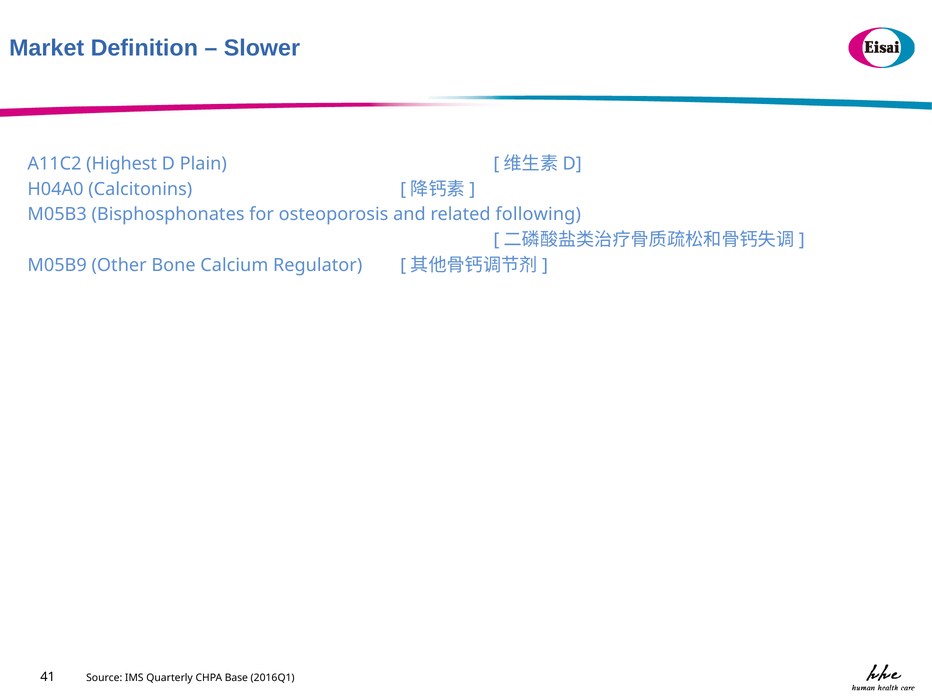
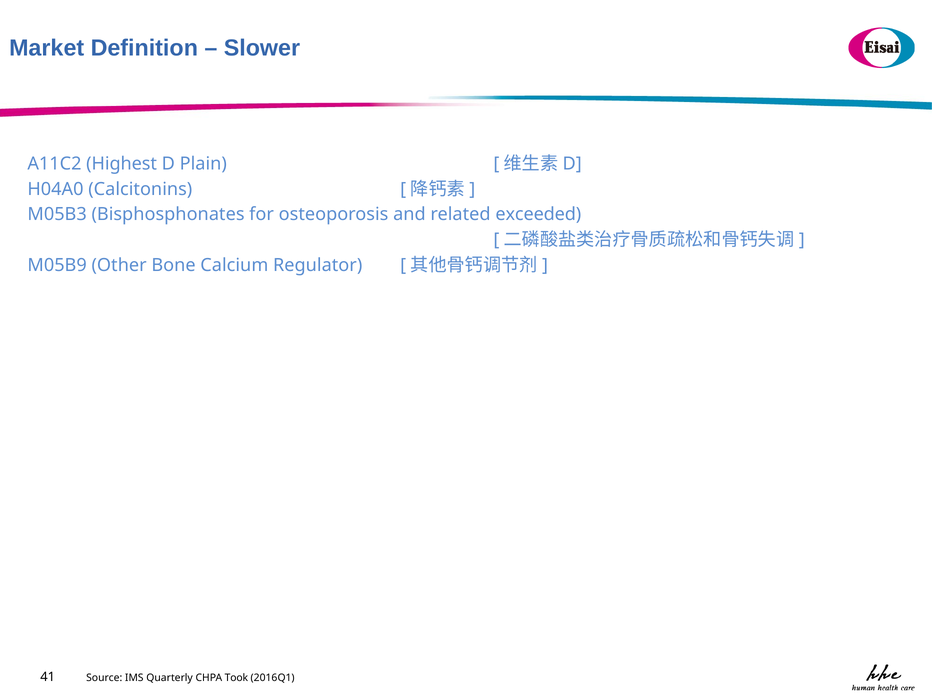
following: following -> exceeded
Base: Base -> Took
